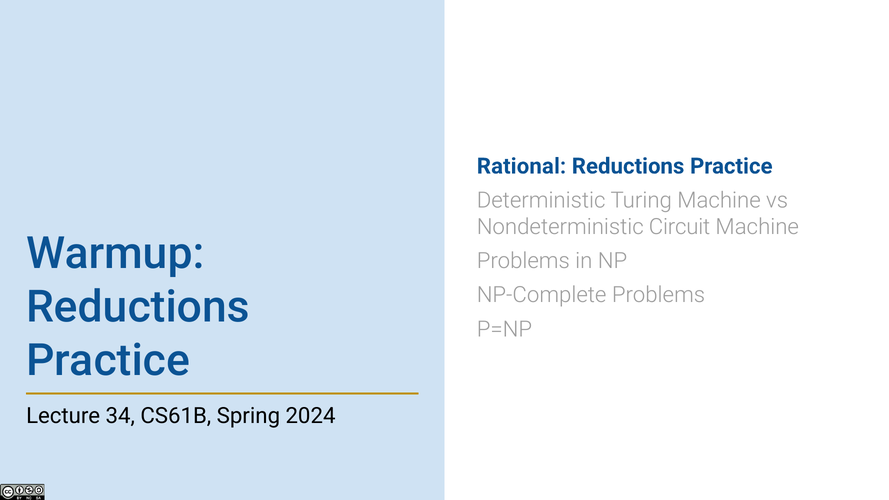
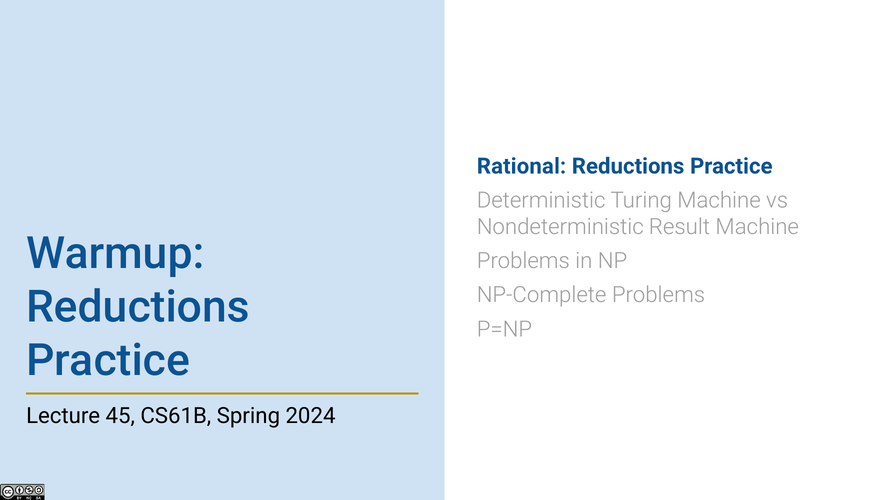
Circuit: Circuit -> Result
34: 34 -> 45
